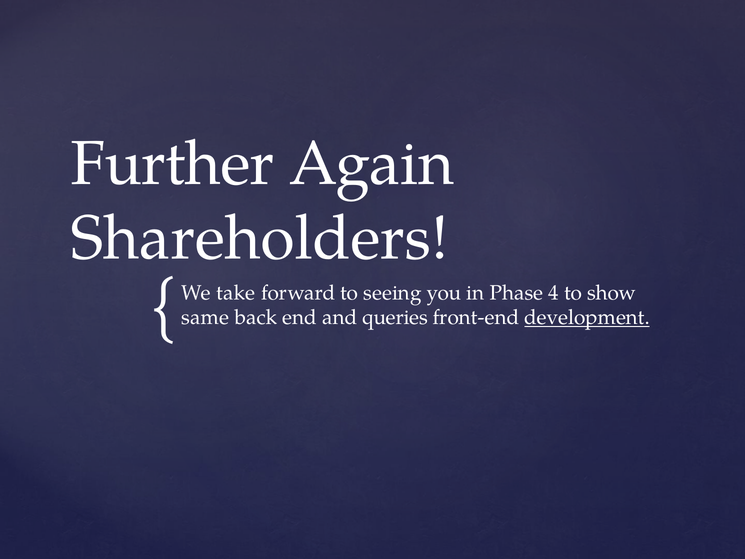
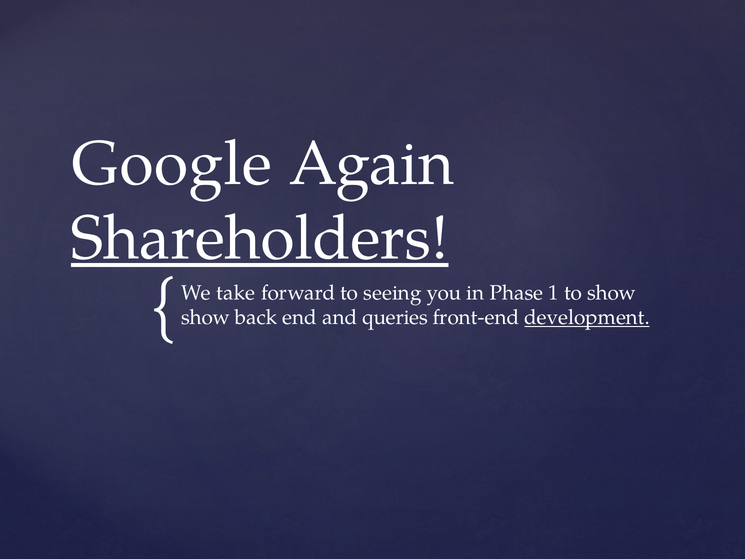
Further: Further -> Google
Shareholders underline: none -> present
4: 4 -> 1
same at (205, 317): same -> show
